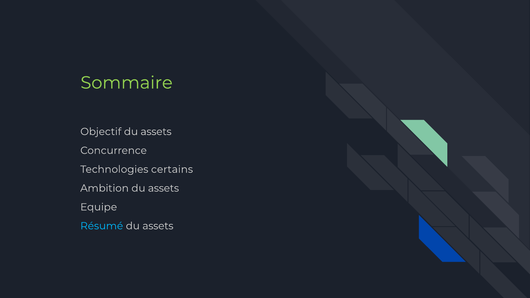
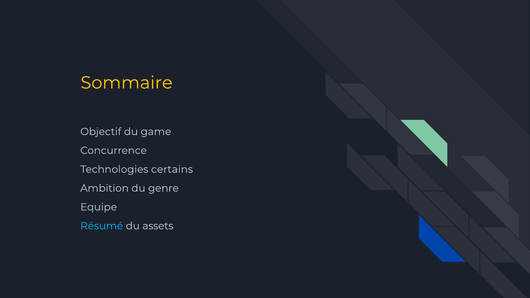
Sommaire colour: light green -> yellow
Objectif du assets: assets -> game
Ambition du assets: assets -> genre
